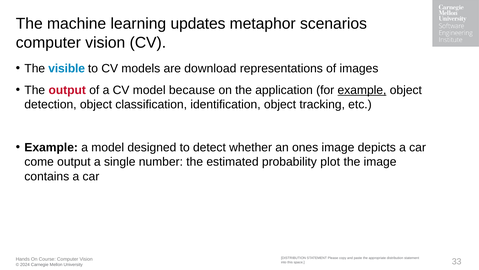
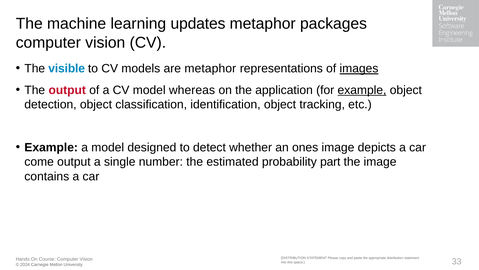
scenarios: scenarios -> packages
are download: download -> metaphor
images underline: none -> present
because: because -> whereas
plot: plot -> part
